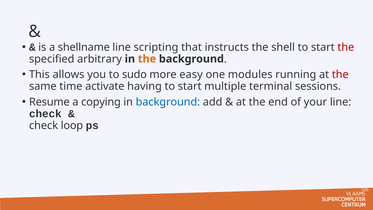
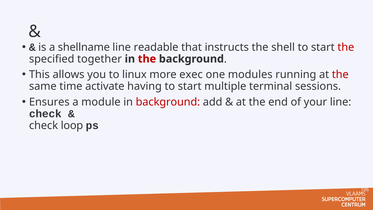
scripting: scripting -> readable
arbitrary: arbitrary -> together
the at (147, 59) colour: orange -> red
sudo: sudo -> linux
easy: easy -> exec
Resume: Resume -> Ensures
copying: copying -> module
background at (168, 102) colour: blue -> red
